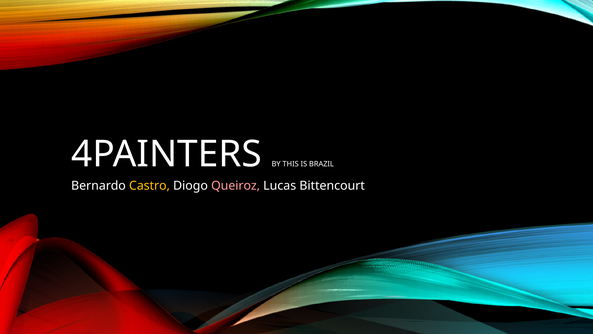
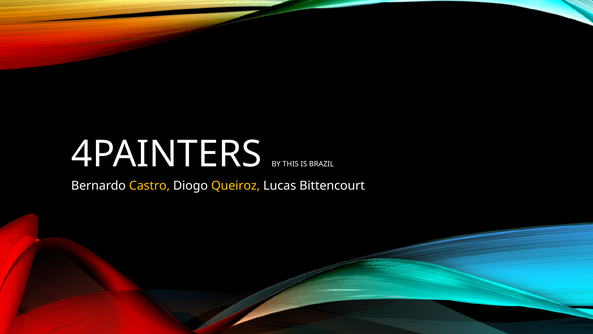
Queiroz colour: pink -> yellow
